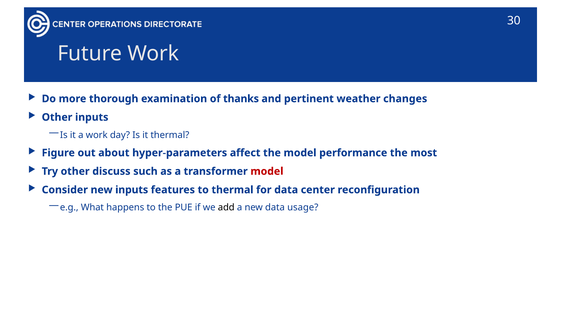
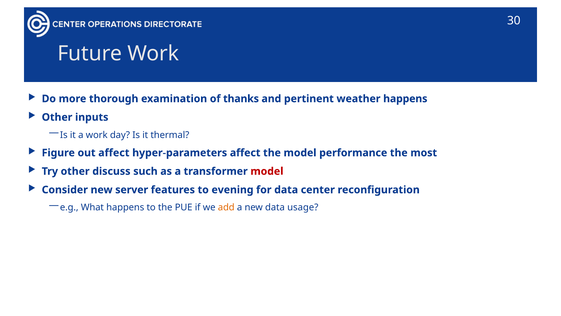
weather changes: changes -> happens
out about: about -> affect
new inputs: inputs -> server
to thermal: thermal -> evening
add colour: black -> orange
